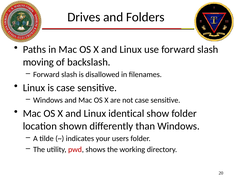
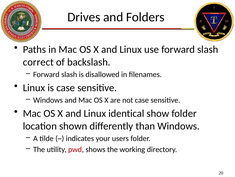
moving: moving -> correct
